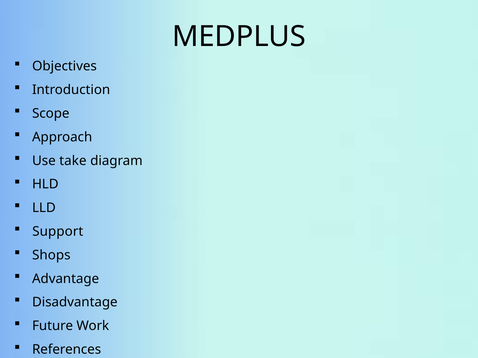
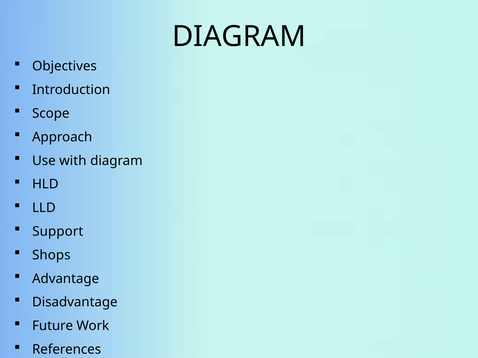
MEDPLUS at (239, 37): MEDPLUS -> DIAGRAM
take: take -> with
